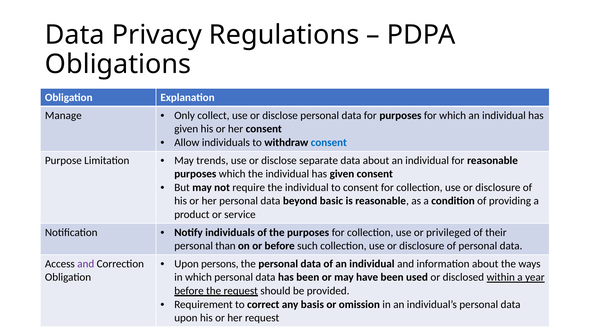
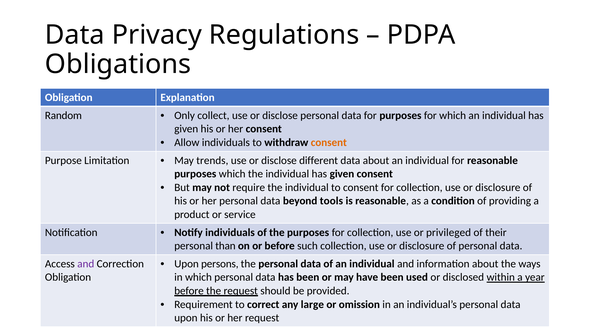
Manage: Manage -> Random
consent at (329, 142) colour: blue -> orange
separate: separate -> different
basic: basic -> tools
basis: basis -> large
